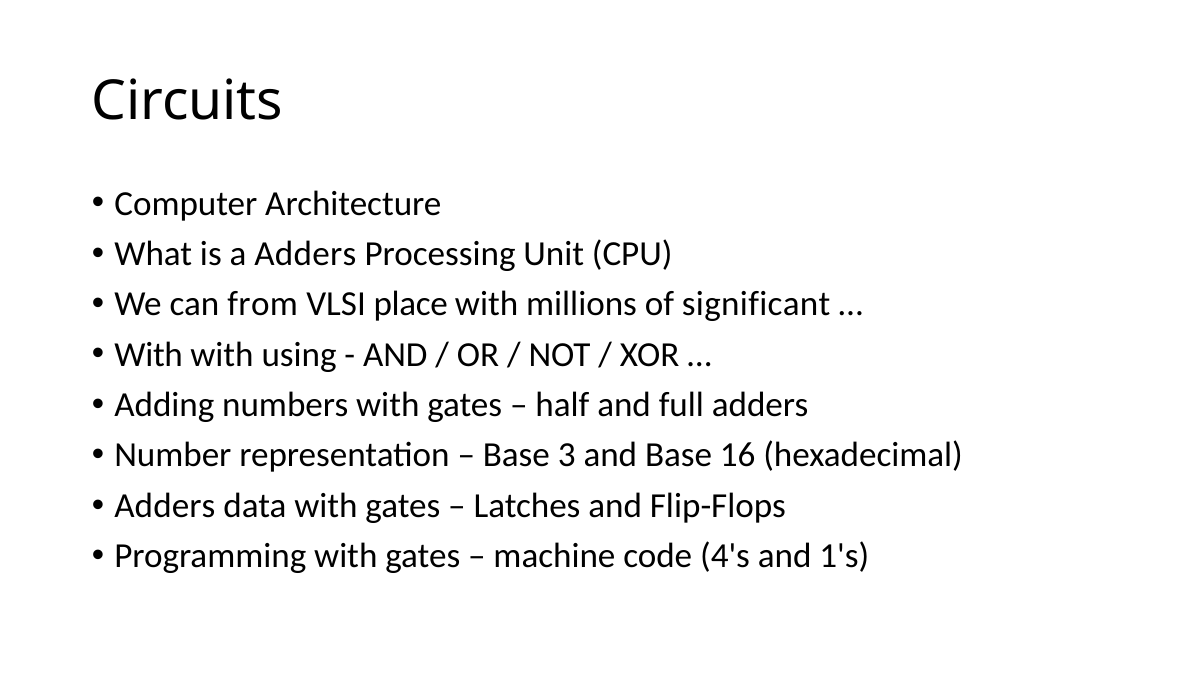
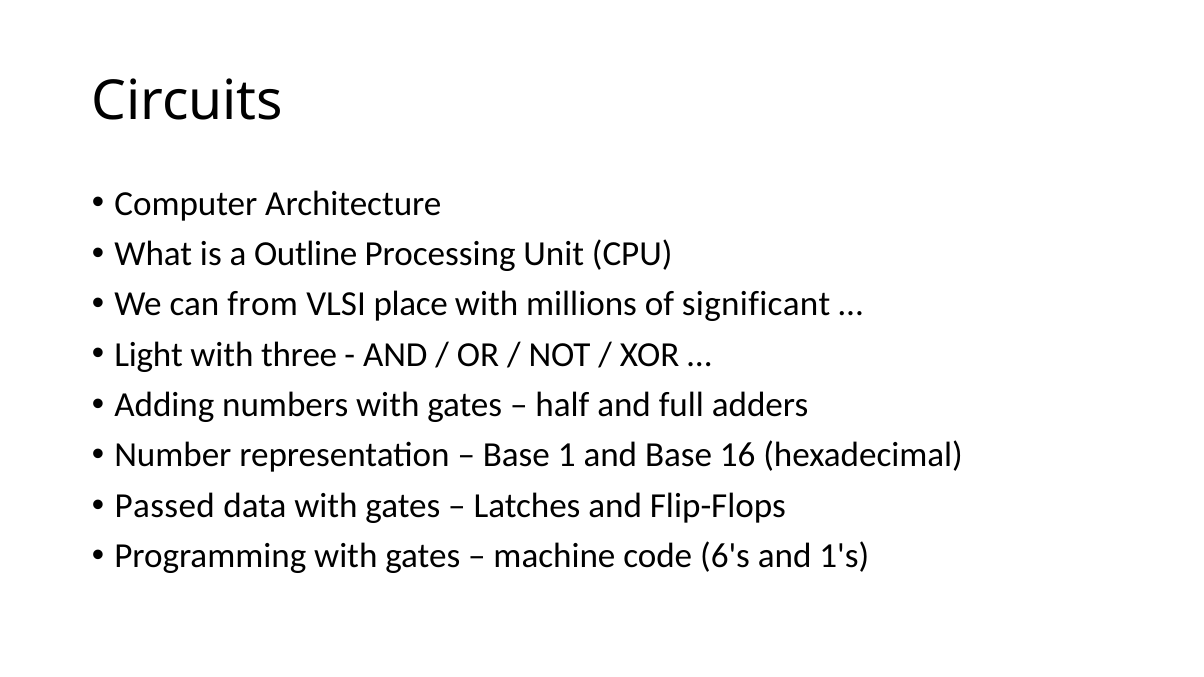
a Adders: Adders -> Outline
With at (149, 355): With -> Light
using: using -> three
3: 3 -> 1
Adders at (165, 506): Adders -> Passed
4's: 4's -> 6's
